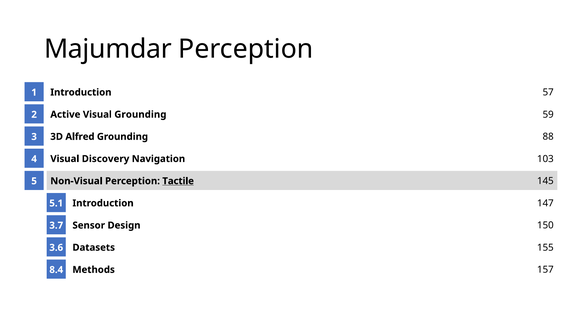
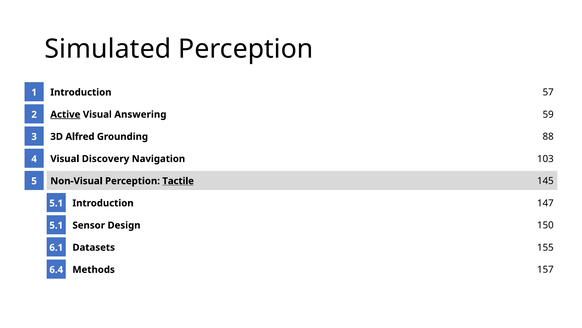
Majumdar: Majumdar -> Simulated
Active underline: none -> present
Visual Grounding: Grounding -> Answering
3.7 at (56, 225): 3.7 -> 5.1
3.6: 3.6 -> 6.1
8.4: 8.4 -> 6.4
